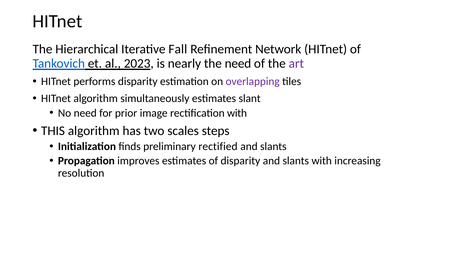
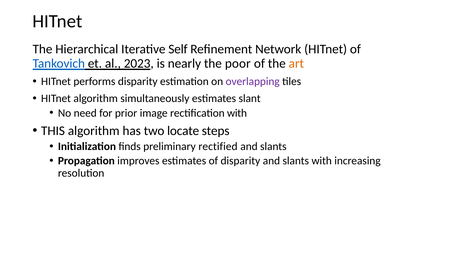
Fall: Fall -> Self
the need: need -> poor
art colour: purple -> orange
scales: scales -> locate
